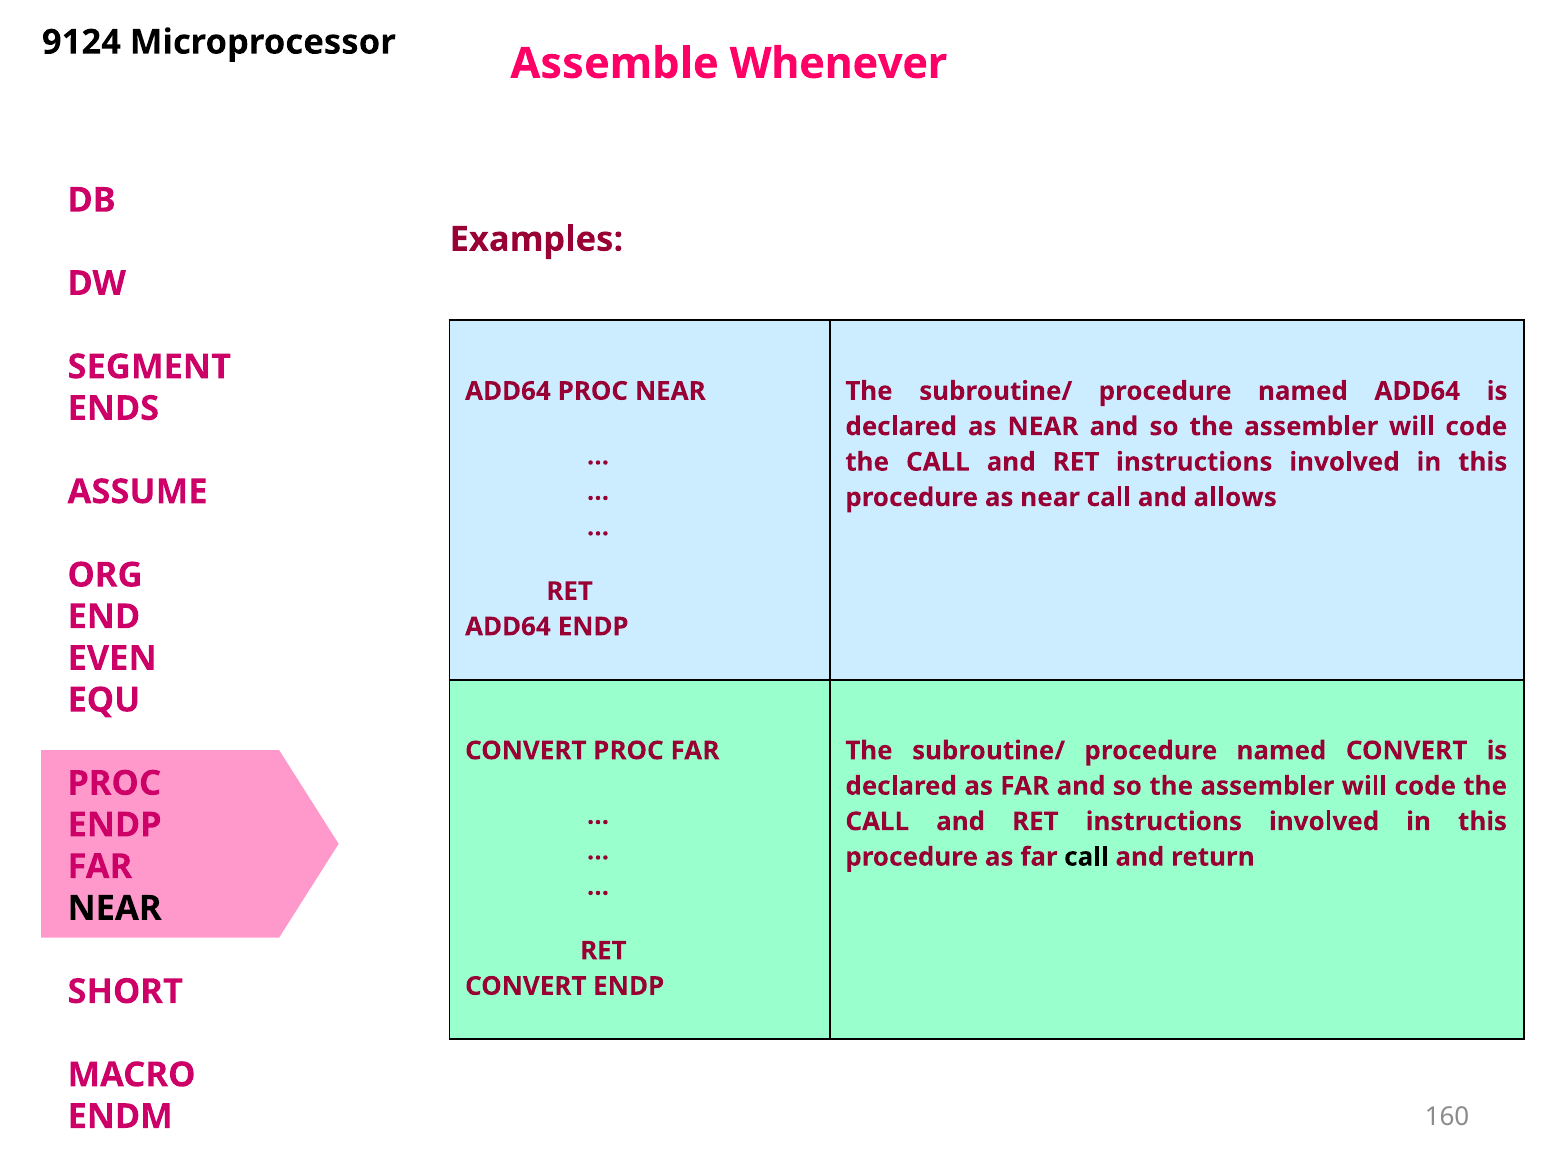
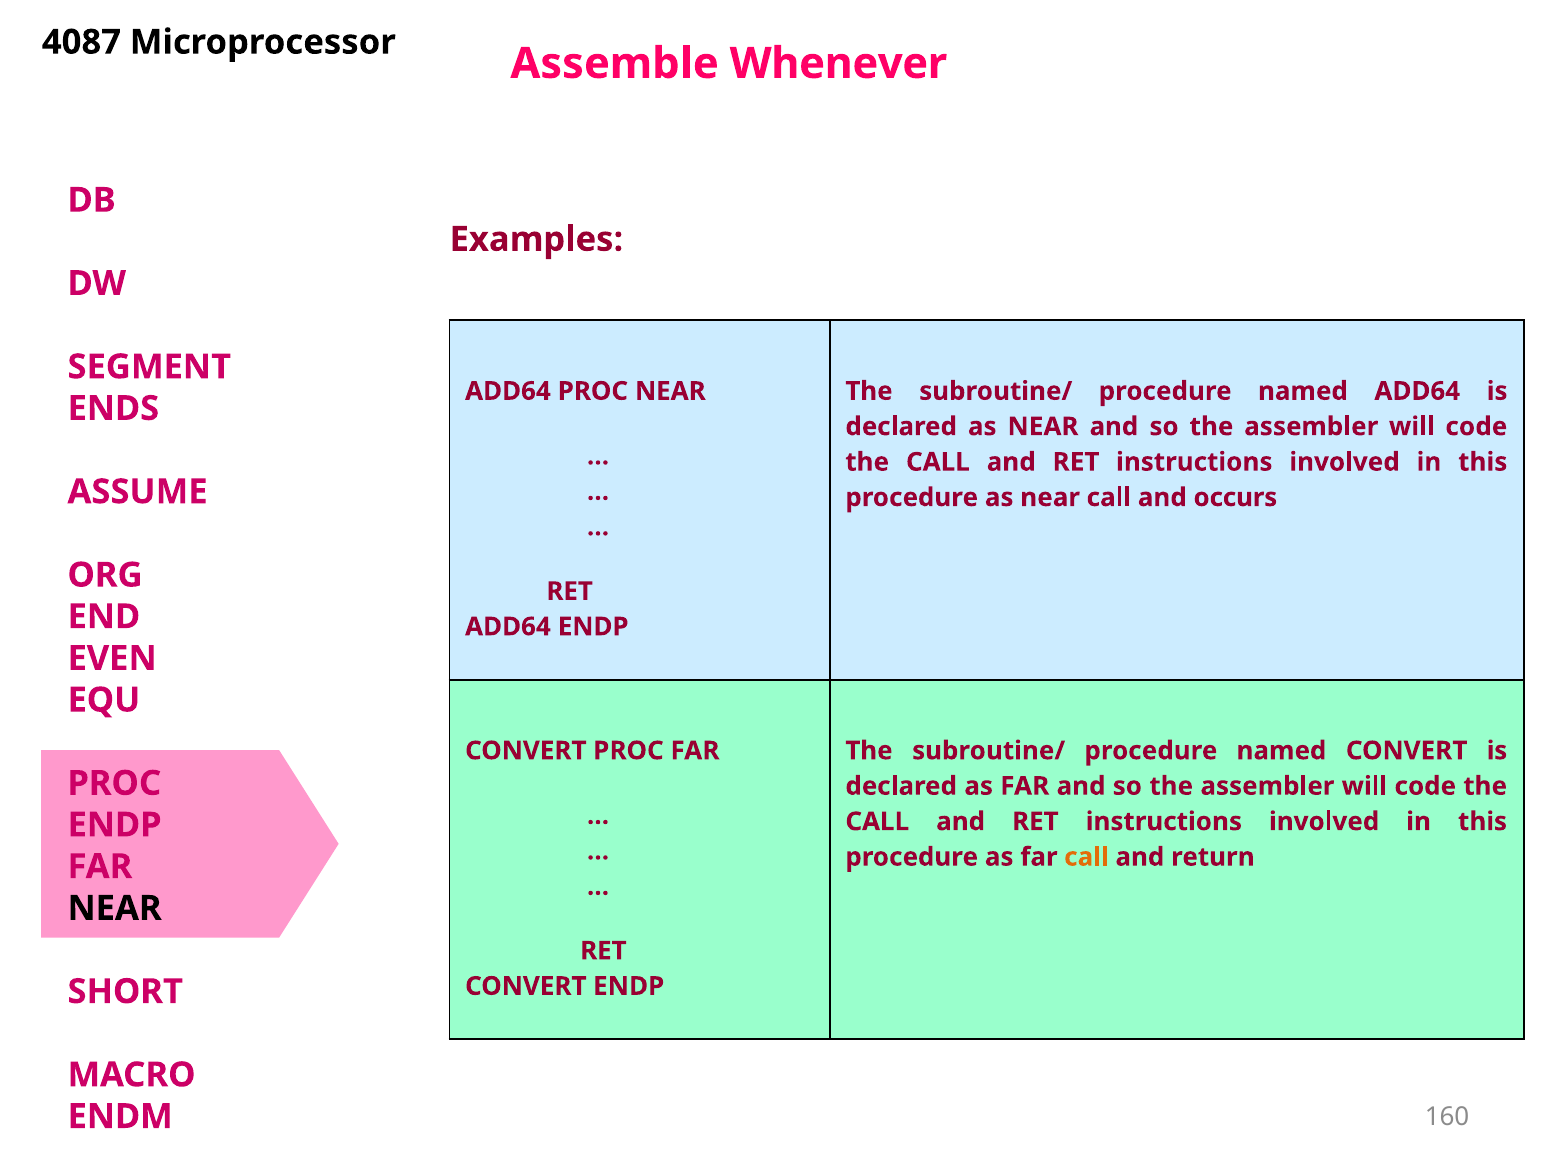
9124: 9124 -> 4087
allows: allows -> occurs
call at (1086, 857) colour: black -> orange
